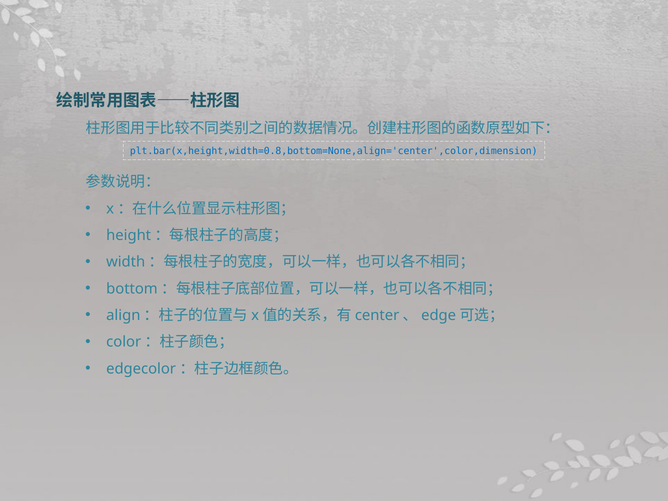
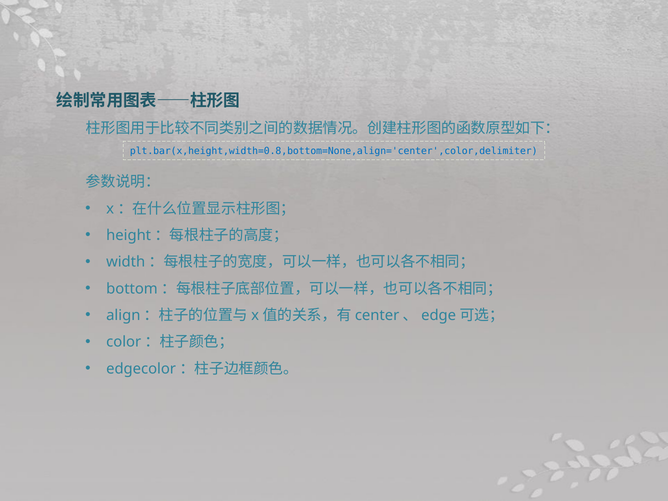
plt.bar(x,height,width=0.8,bottom=None,align='center',color,dimension: plt.bar(x,height,width=0.8,bottom=None,align='center',color,dimension -> plt.bar(x,height,width=0.8,bottom=None,align='center',color,delimiter
